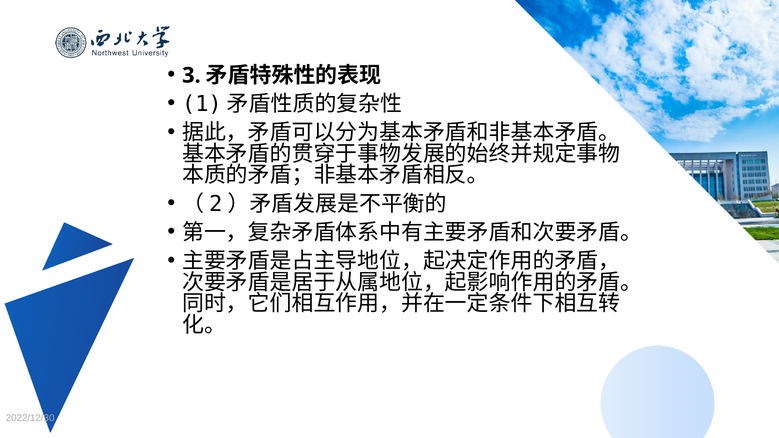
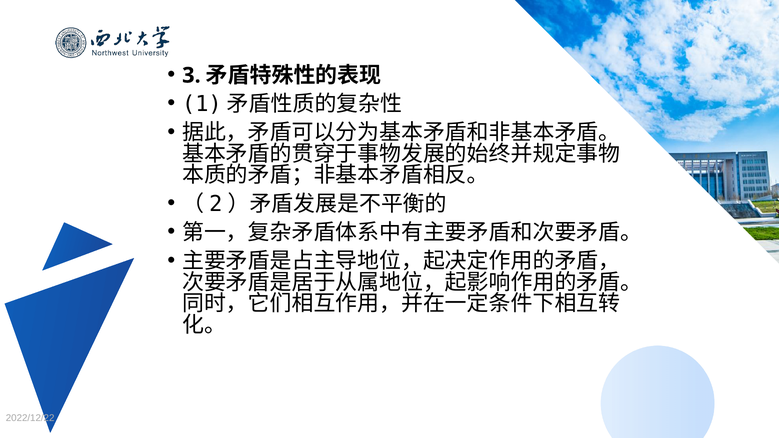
2022/12/30: 2022/12/30 -> 2022/12/22
